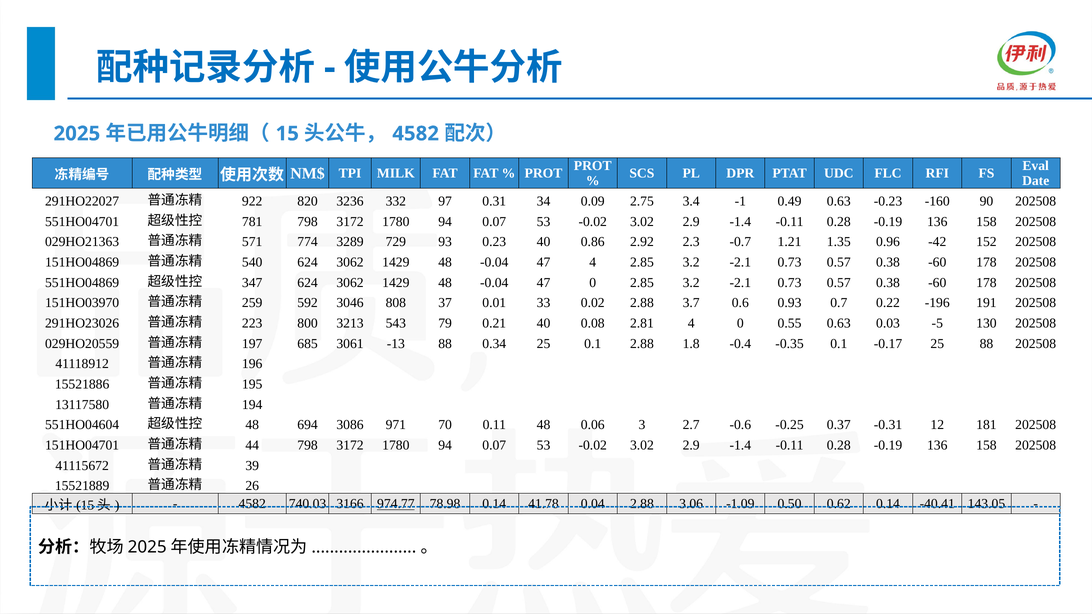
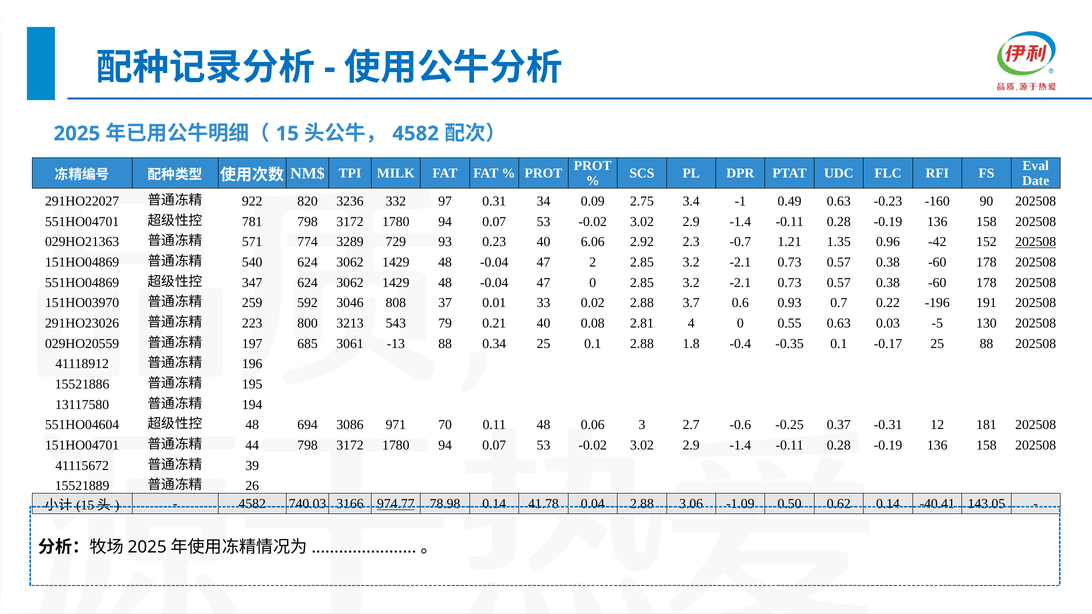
0.86: 0.86 -> 6.06
202508 at (1036, 242) underline: none -> present
47 4: 4 -> 2
